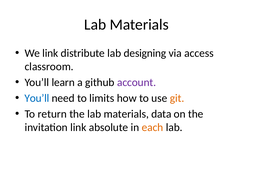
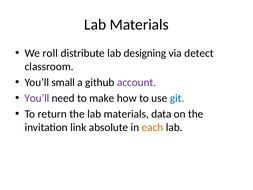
We link: link -> roll
access: access -> detect
learn: learn -> small
You’ll at (37, 98) colour: blue -> purple
limits: limits -> make
git colour: orange -> blue
